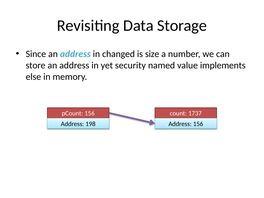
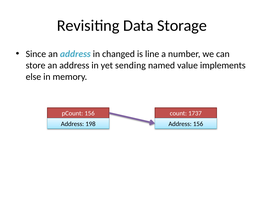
size: size -> line
security: security -> sending
